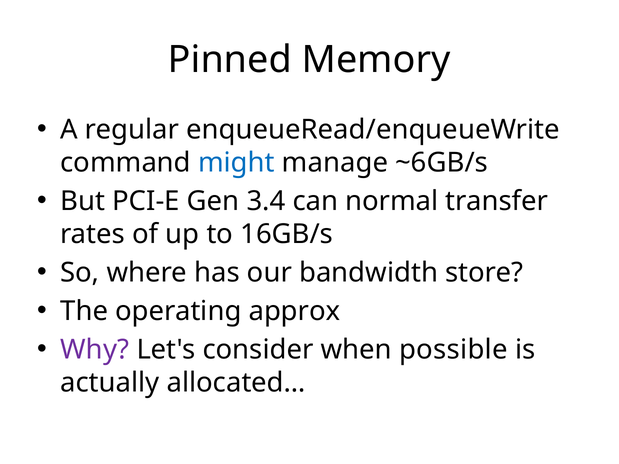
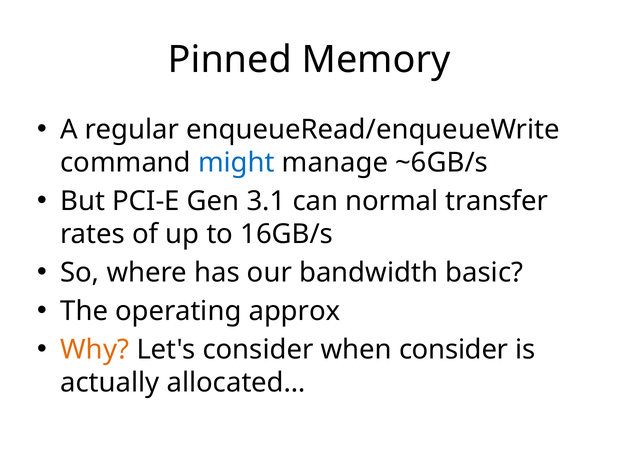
3.4: 3.4 -> 3.1
store: store -> basic
Why colour: purple -> orange
when possible: possible -> consider
